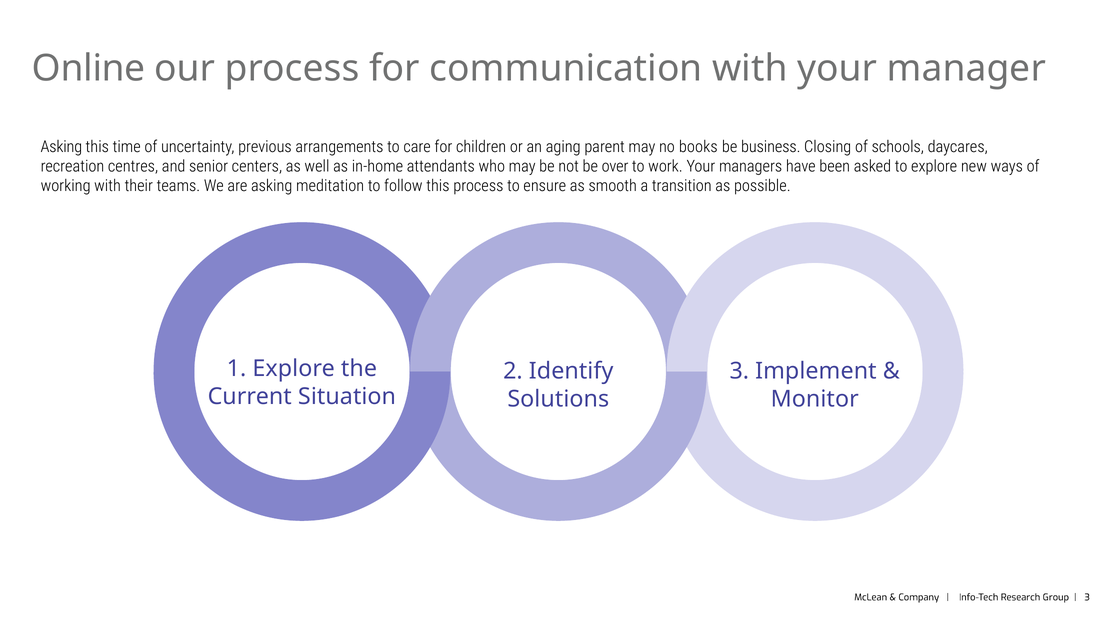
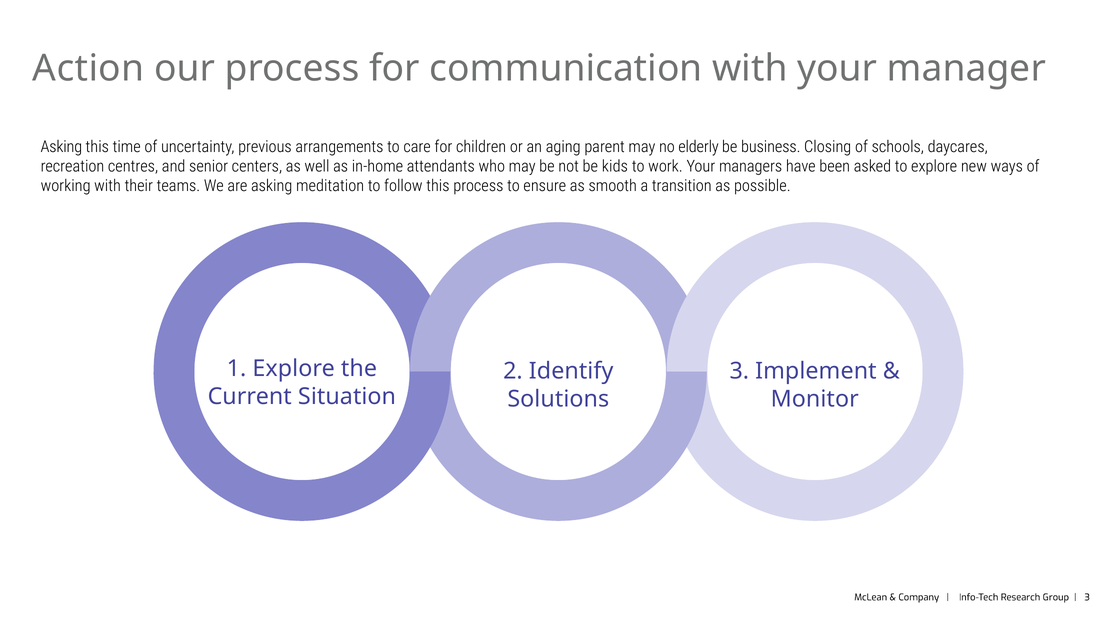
Online: Online -> Action
books: books -> elderly
over: over -> kids
